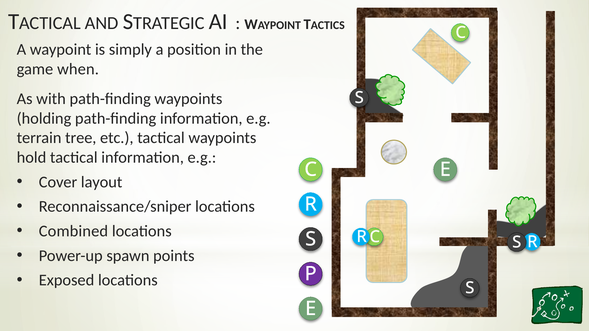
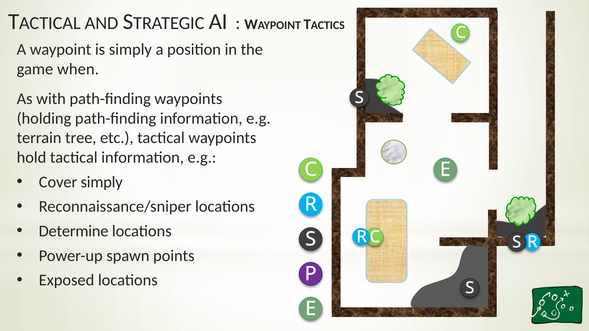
Cover layout: layout -> simply
Combined: Combined -> Determine
